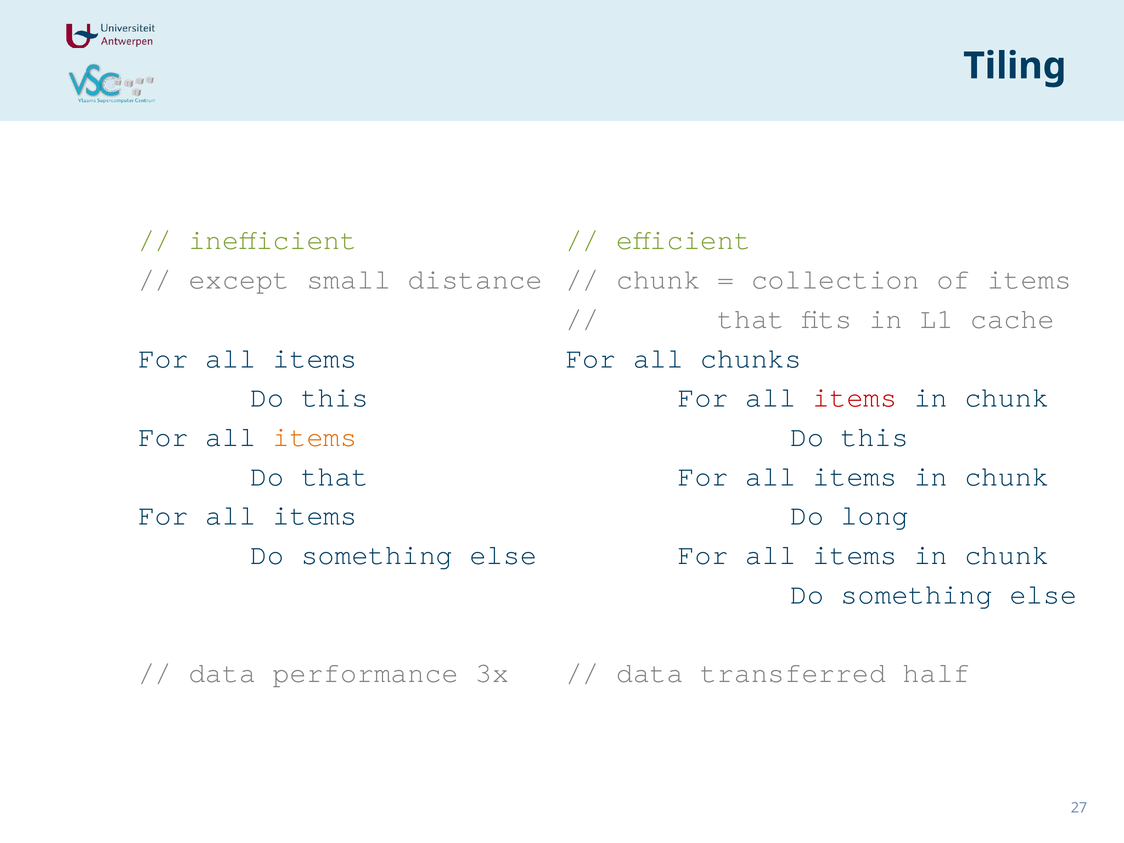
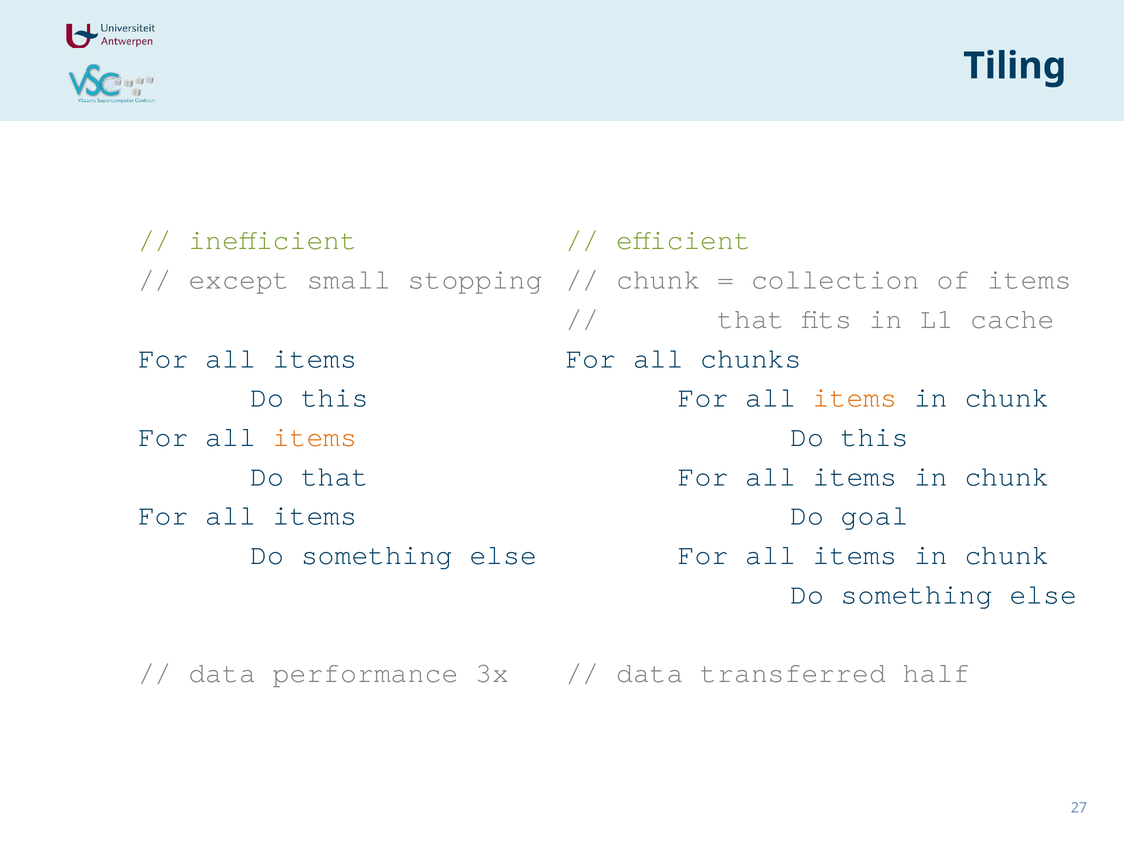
distance: distance -> stopping
items at (855, 398) colour: red -> orange
long: long -> goal
